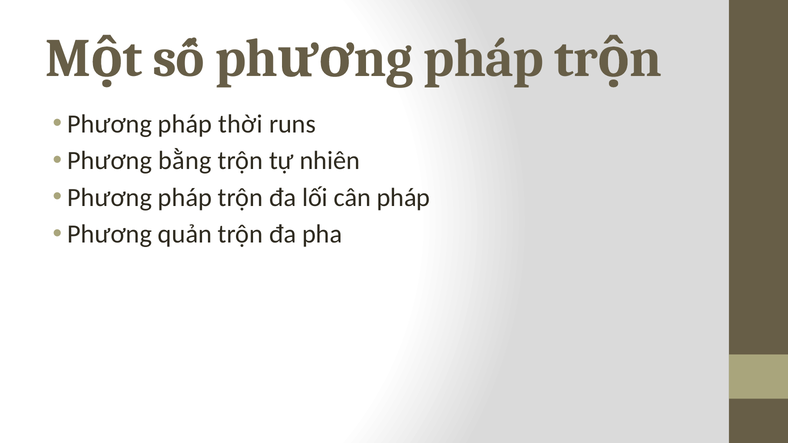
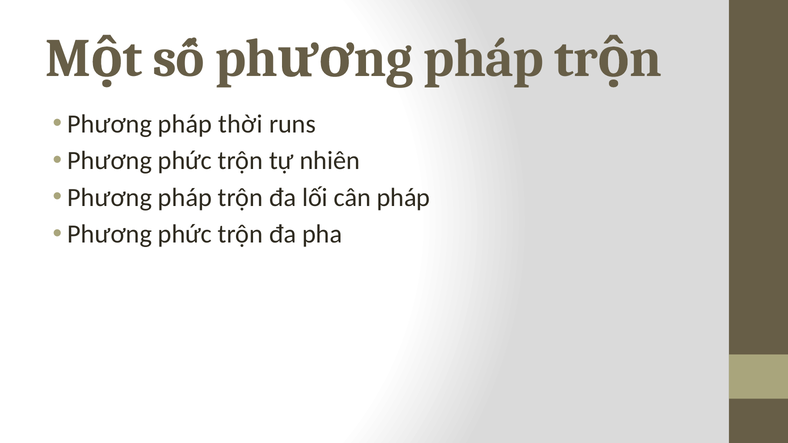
bằng at (185, 161): bằng -> phức
quản at (185, 234): quản -> phức
